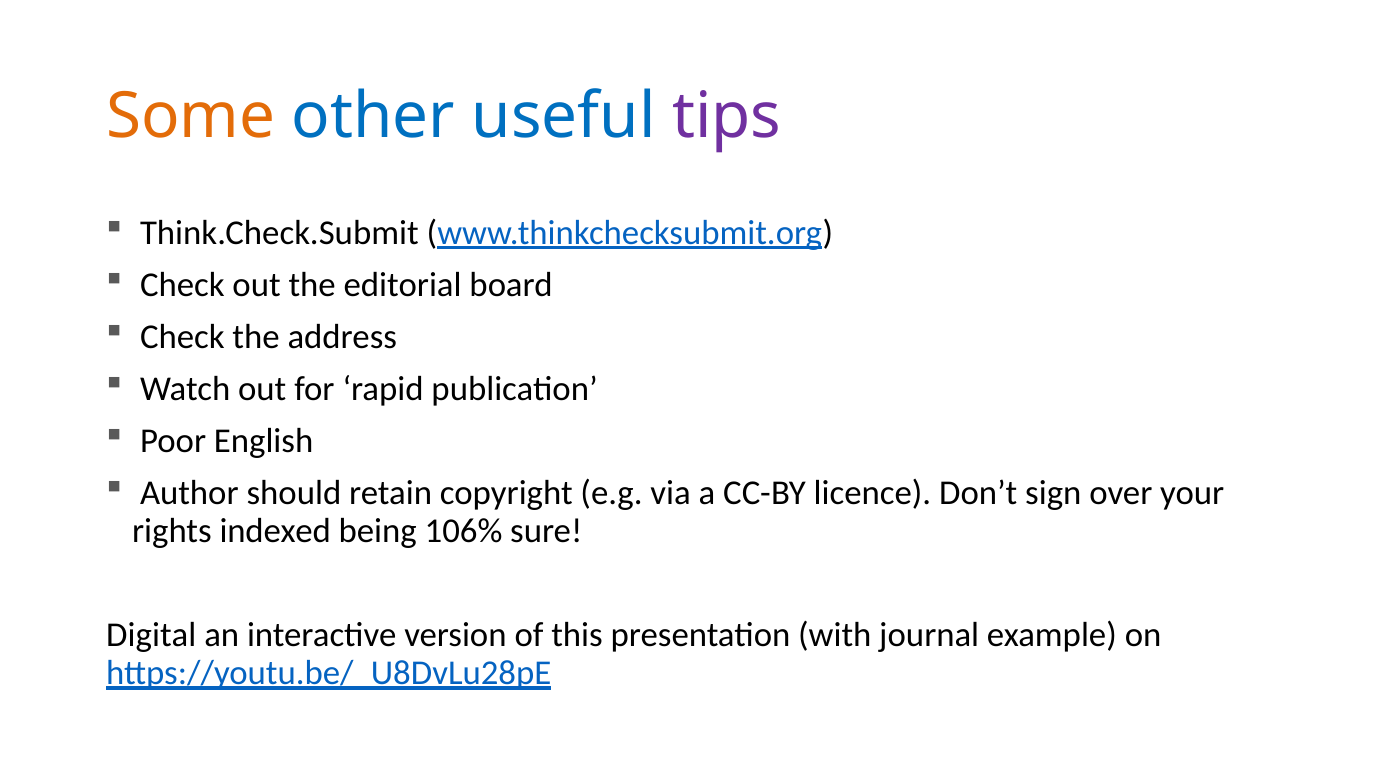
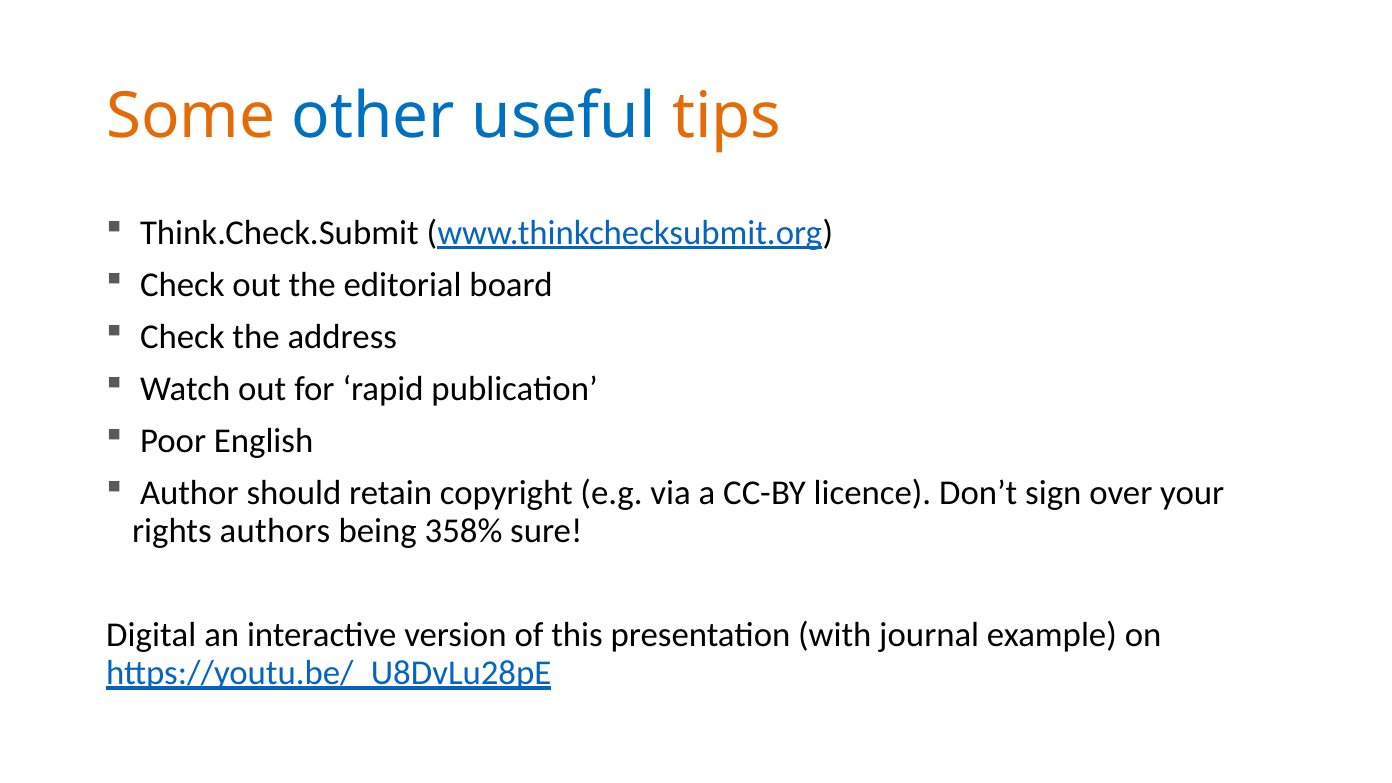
tips colour: purple -> orange
indexed: indexed -> authors
106%: 106% -> 358%
